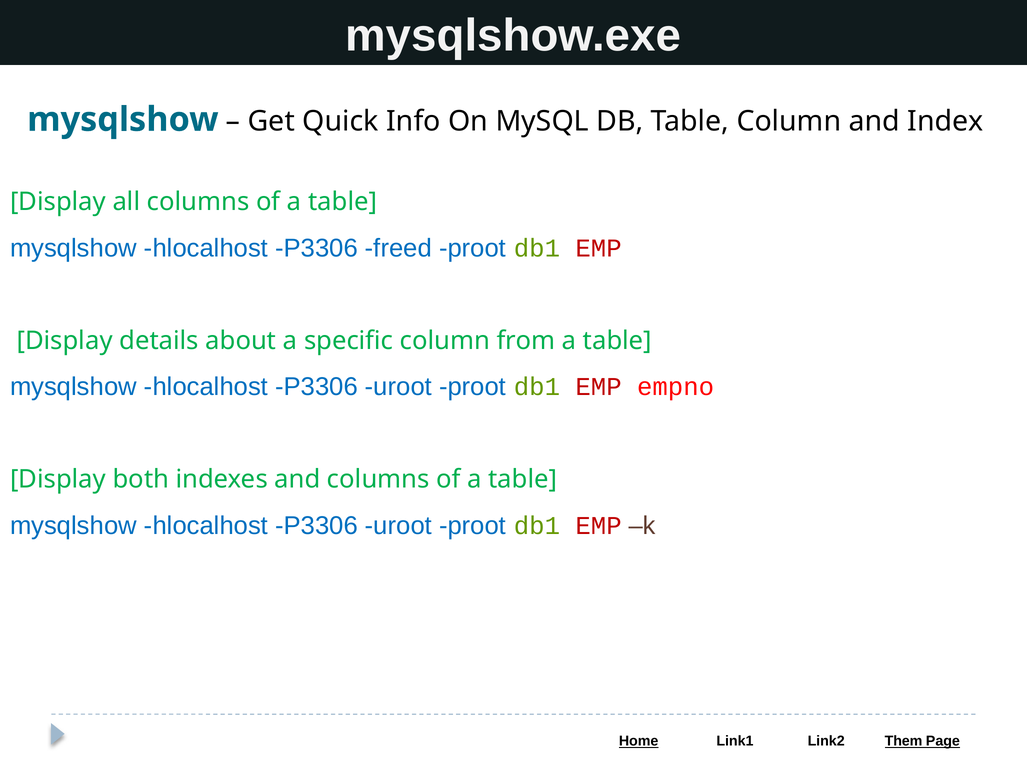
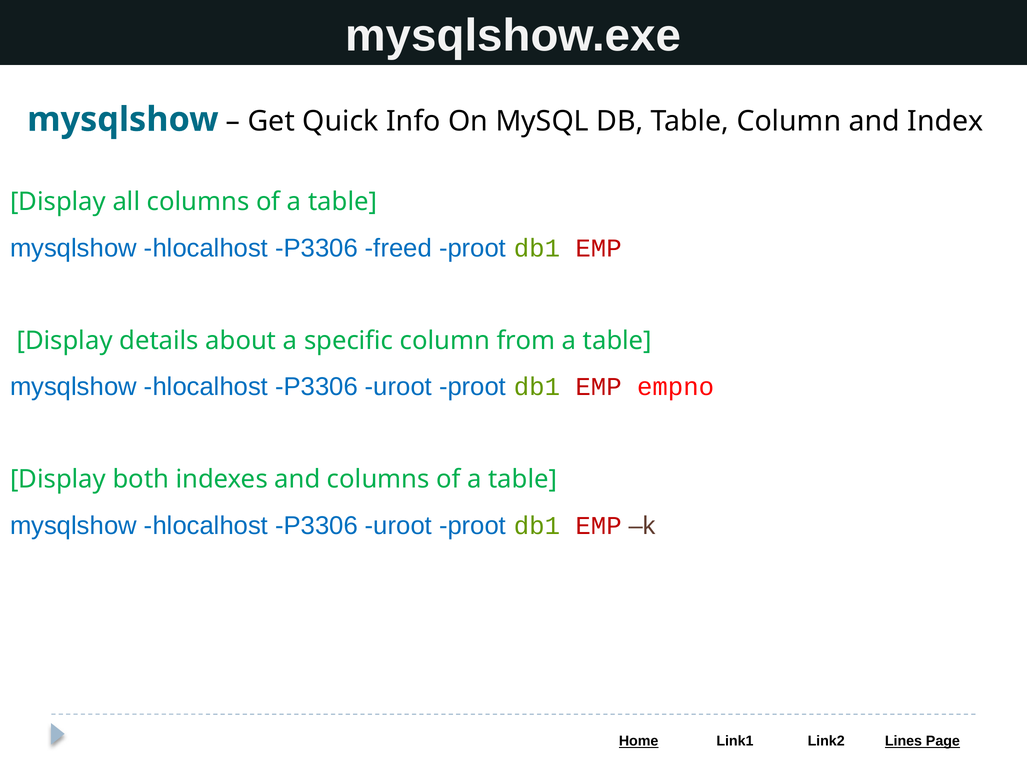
Them: Them -> Lines
